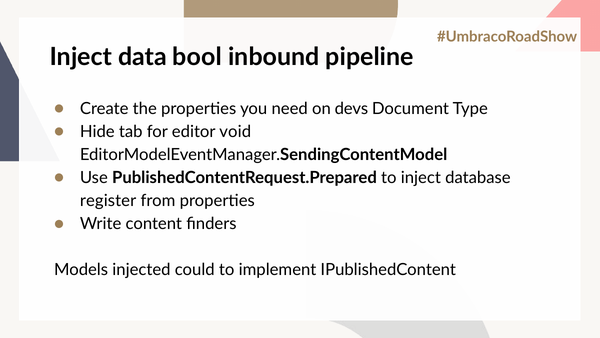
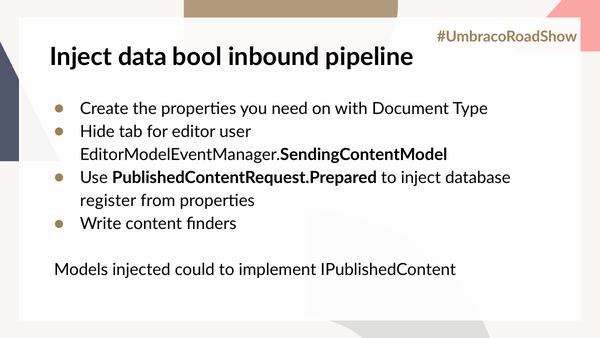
devs: devs -> with
void: void -> user
